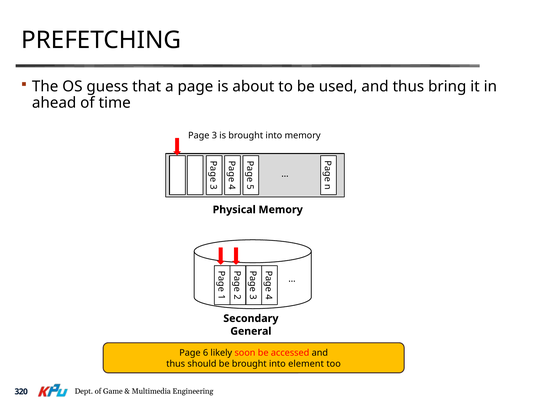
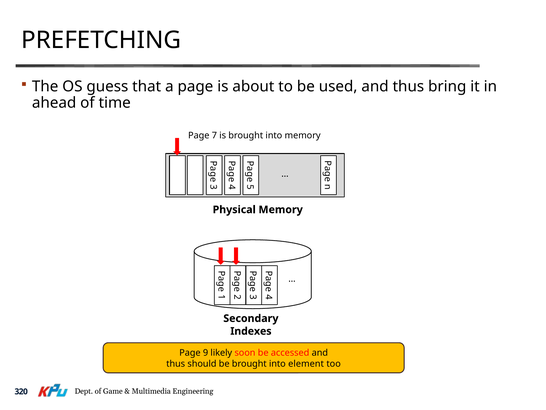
Page 3: 3 -> 7
General: General -> Indexes
6: 6 -> 9
